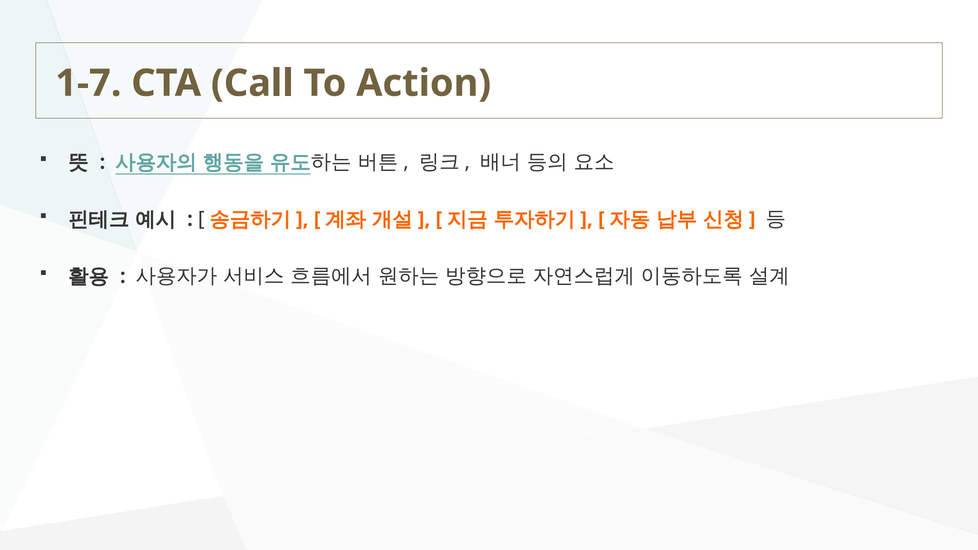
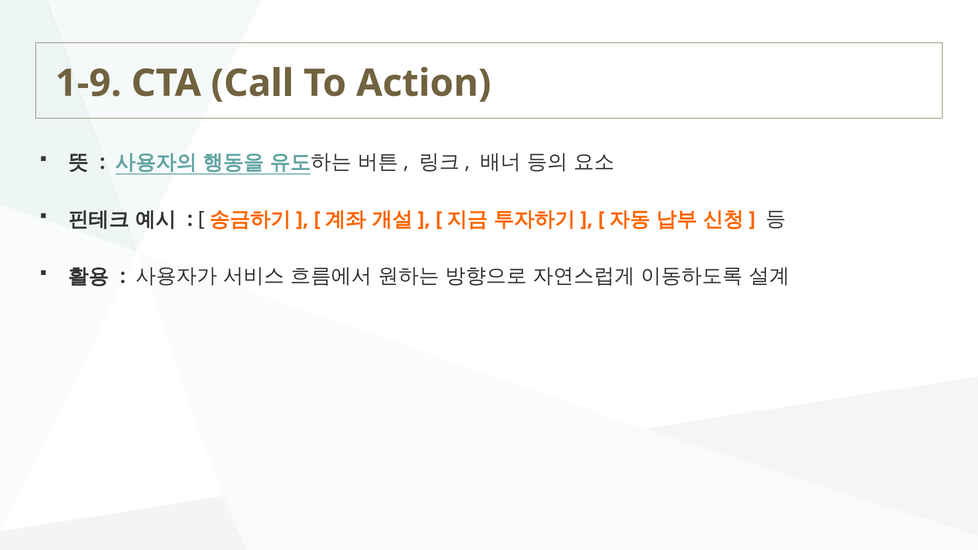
1-7: 1-7 -> 1-9
